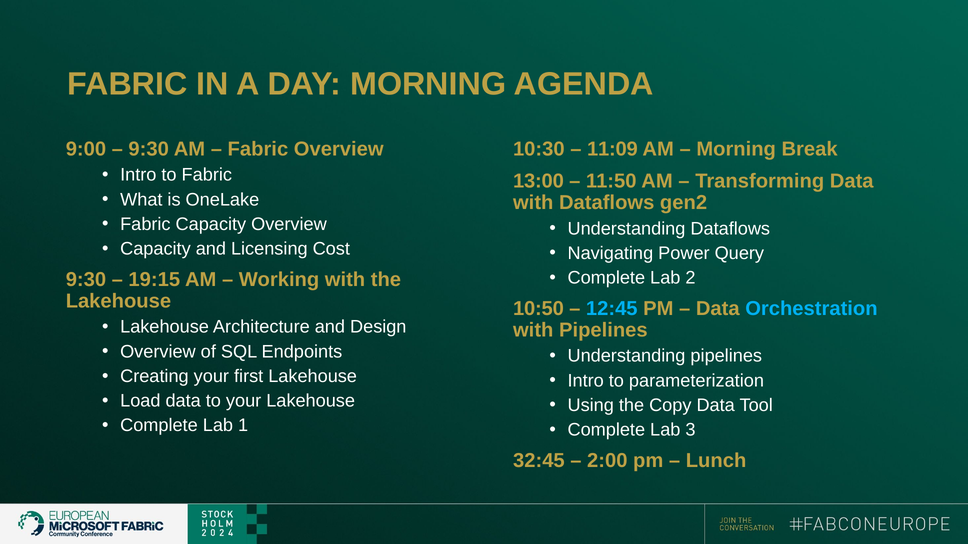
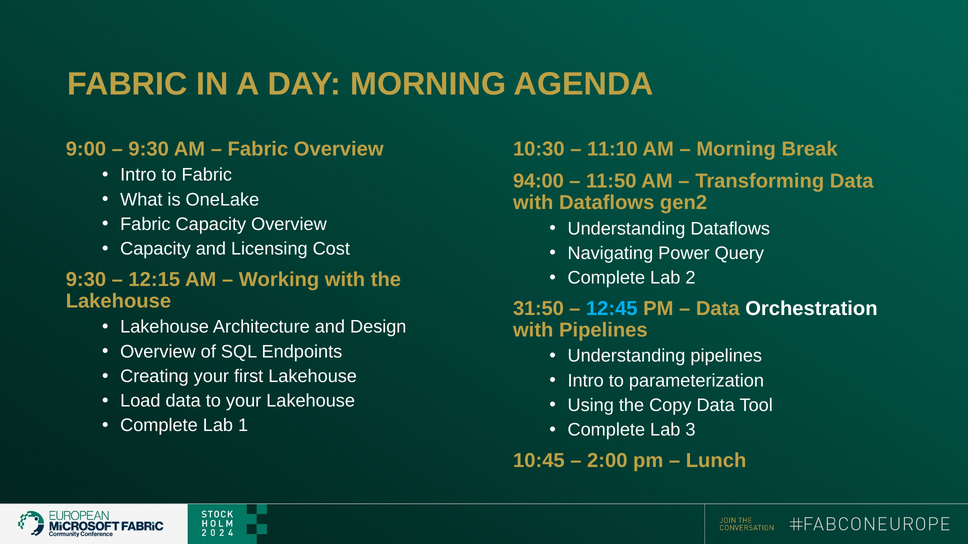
11:09: 11:09 -> 11:10
13:00: 13:00 -> 94:00
19:15: 19:15 -> 12:15
10:50: 10:50 -> 31:50
Orchestration colour: light blue -> white
32:45: 32:45 -> 10:45
